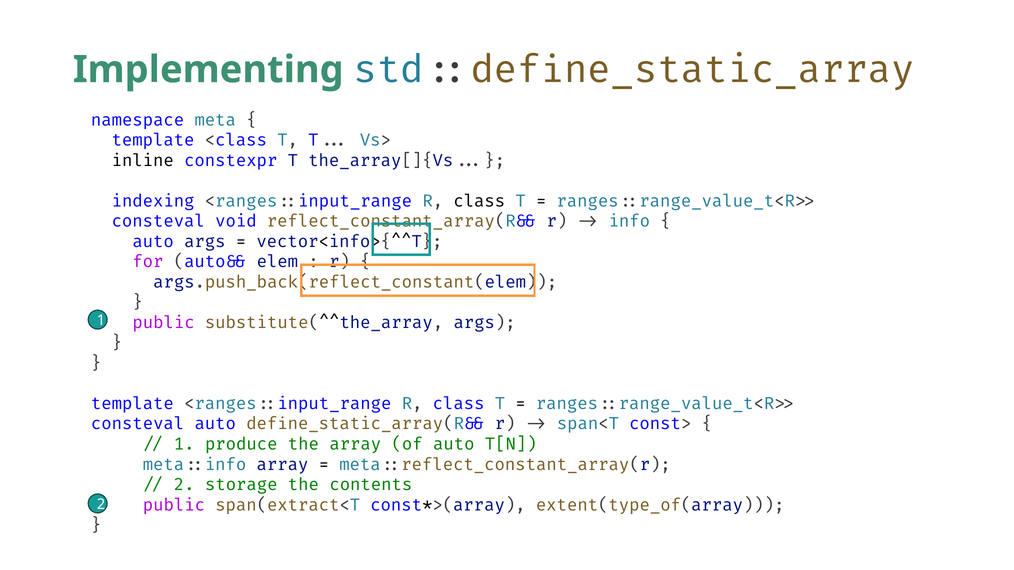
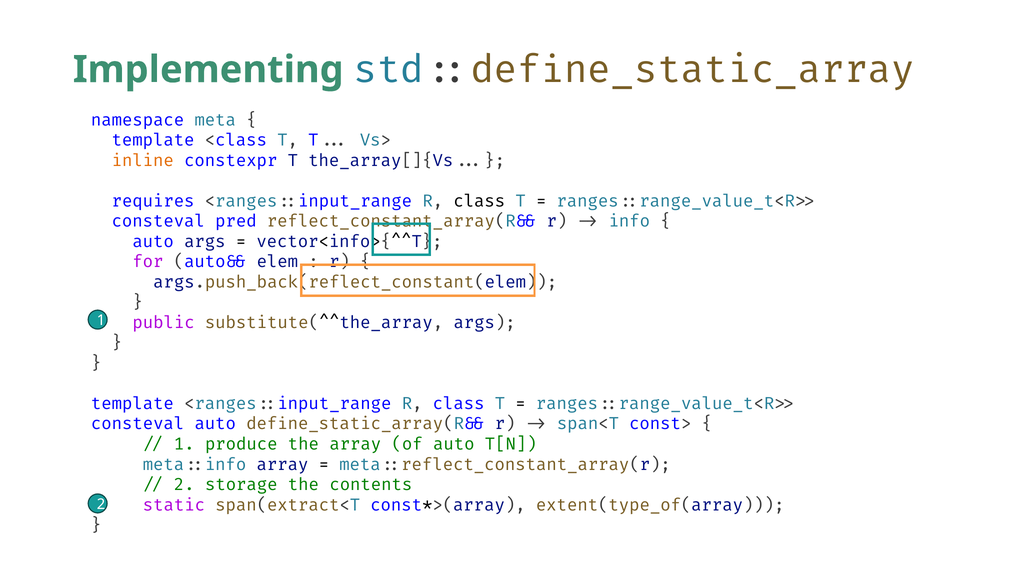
inline colour: black -> orange
indexing: indexing -> requires
void: void -> pred
public at (174, 505): public -> static
